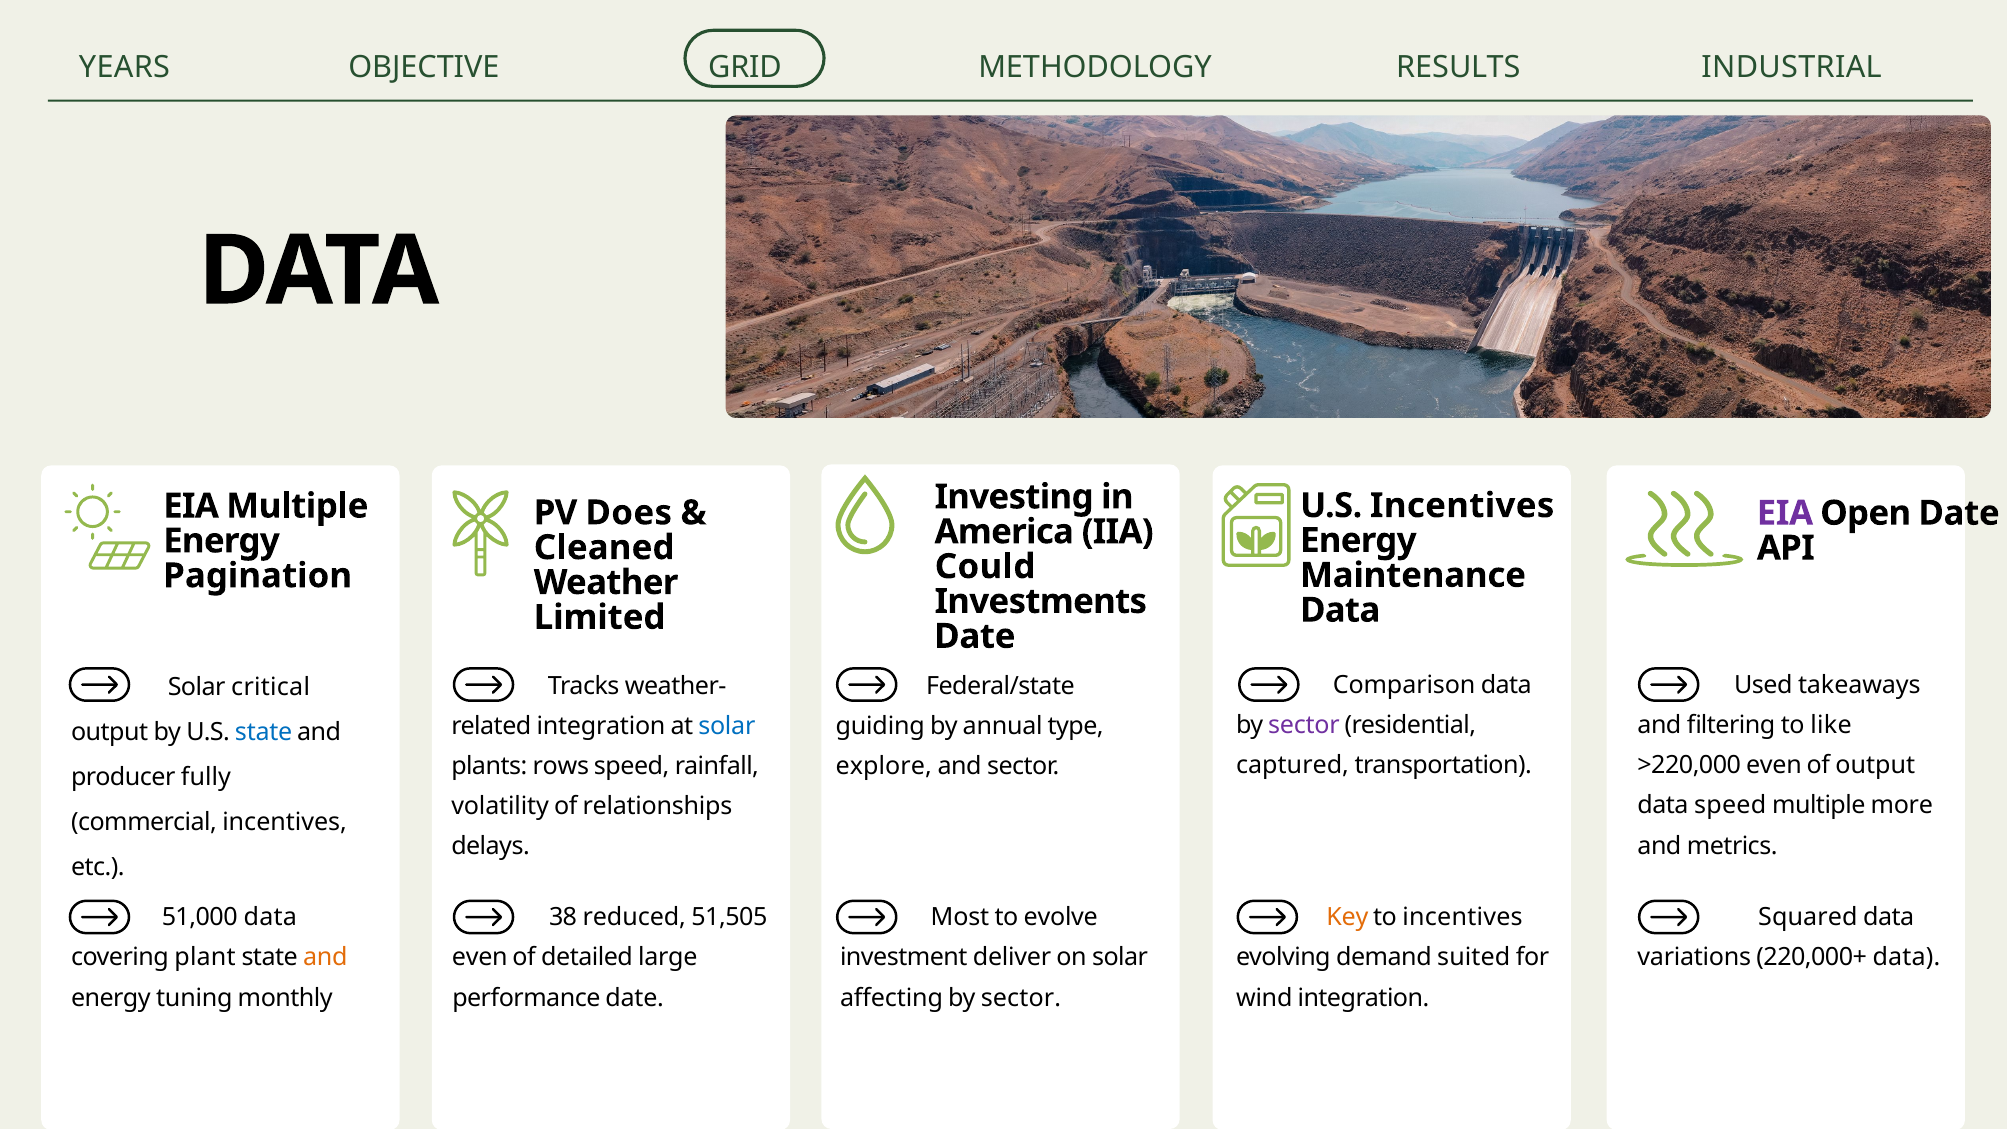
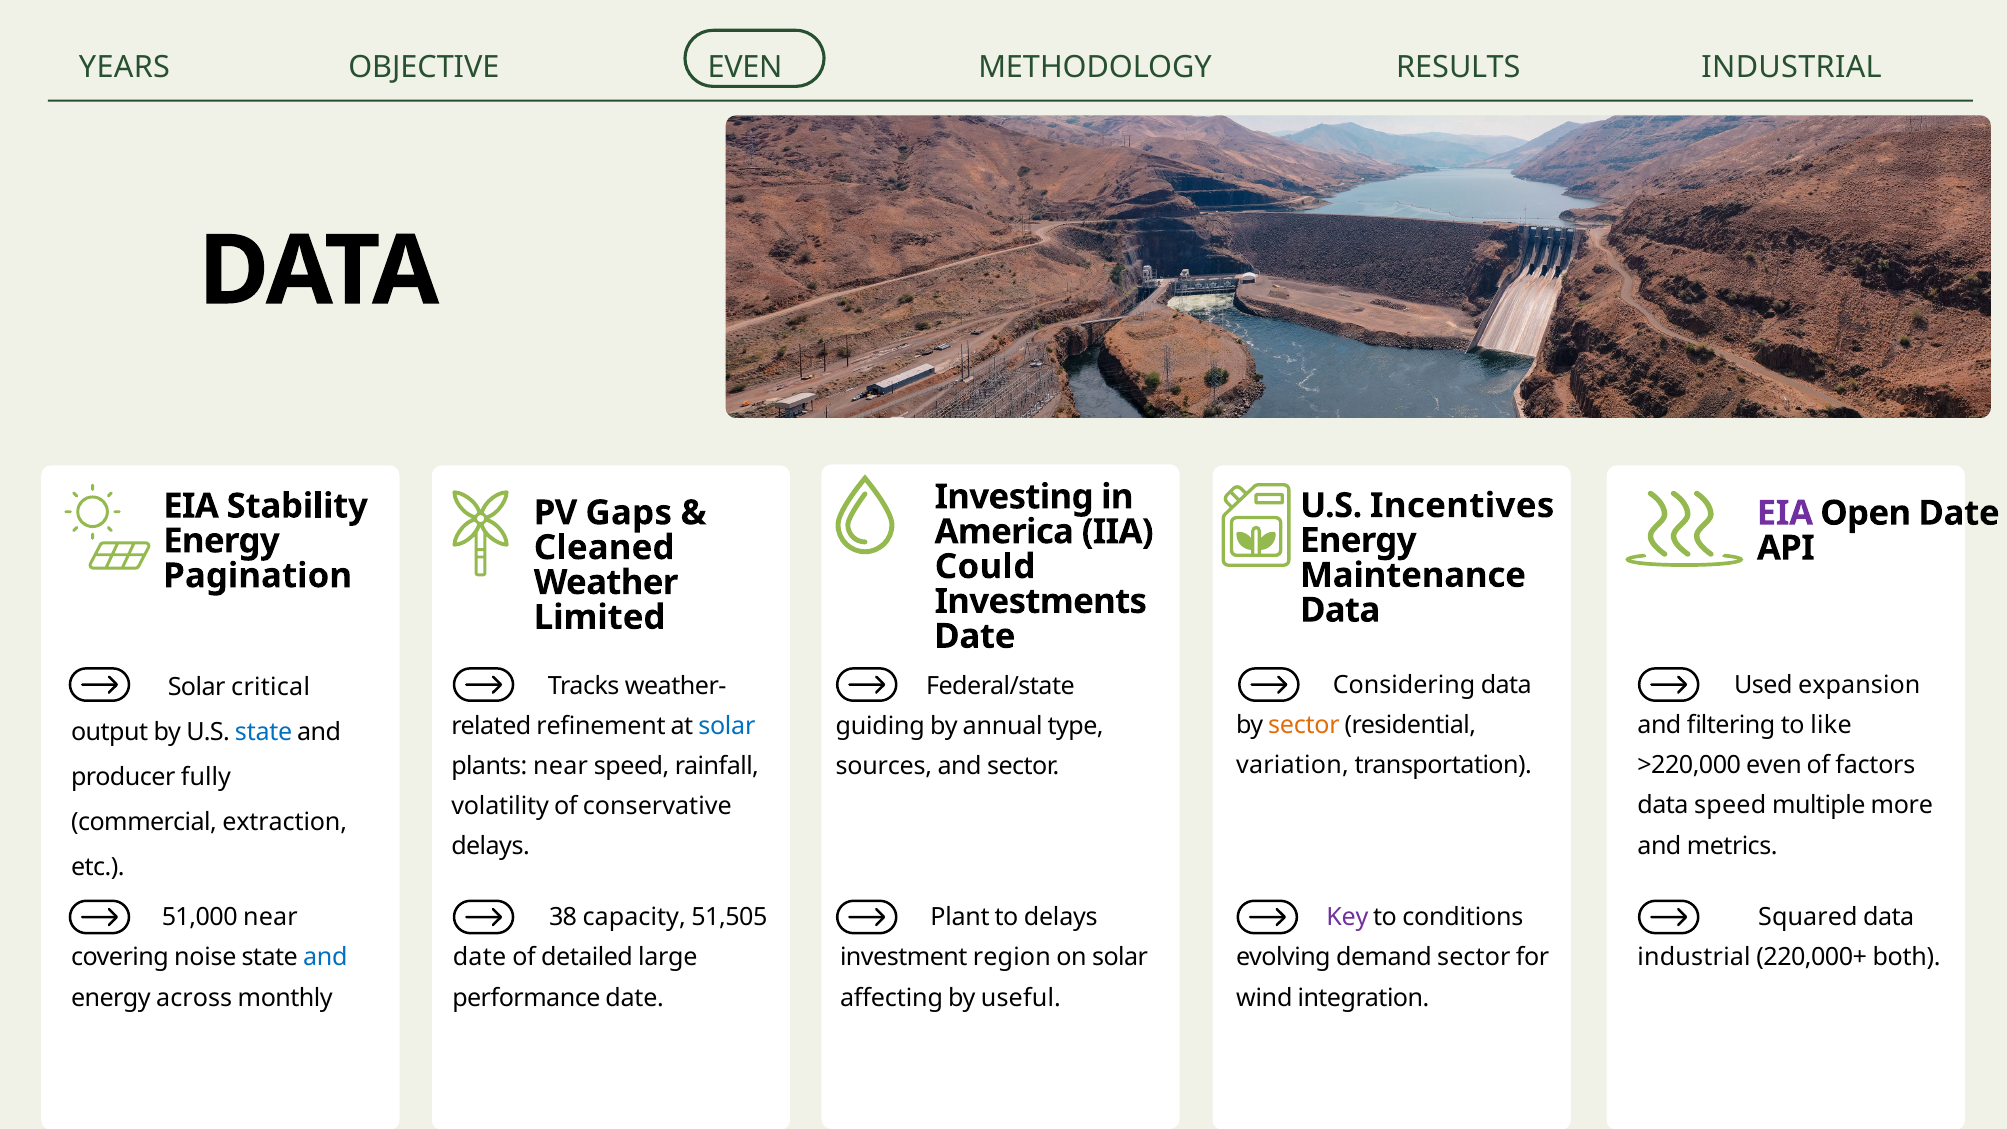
OBJECTIVE GRID: GRID -> EVEN
EIA Multiple: Multiple -> Stability
Does: Does -> Gaps
Comparison: Comparison -> Considering
takeaways: takeaways -> expansion
sector at (1304, 725) colour: purple -> orange
integration at (601, 726): integration -> refinement
captured: captured -> variation
of output: output -> factors
plants rows: rows -> near
explore: explore -> sources
relationships: relationships -> conservative
commercial incentives: incentives -> extraction
51,000 data: data -> near
reduced: reduced -> capacity
Most: Most -> Plant
to evolve: evolve -> delays
Key colour: orange -> purple
to incentives: incentives -> conditions
plant: plant -> noise
and at (325, 958) colour: orange -> blue
even at (480, 958): even -> date
deliver: deliver -> region
demand suited: suited -> sector
variations at (1694, 958): variations -> industrial
220,000+ data: data -> both
tuning: tuning -> across
sector at (1021, 998): sector -> useful
